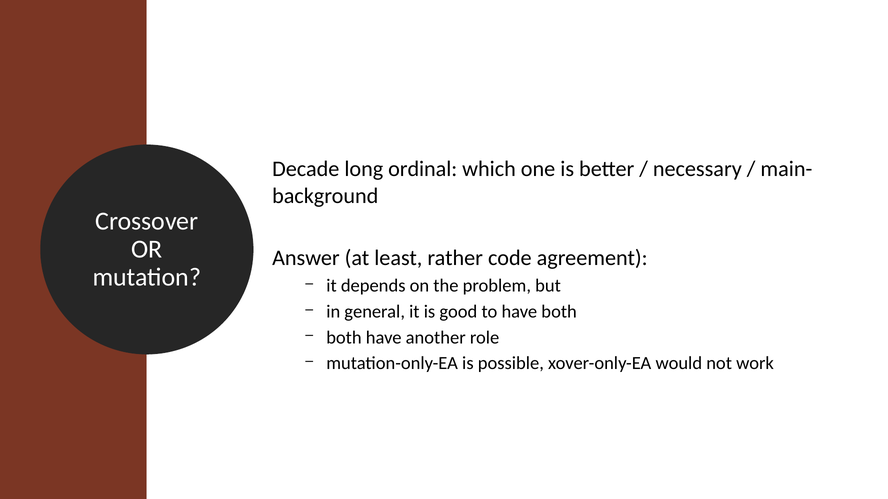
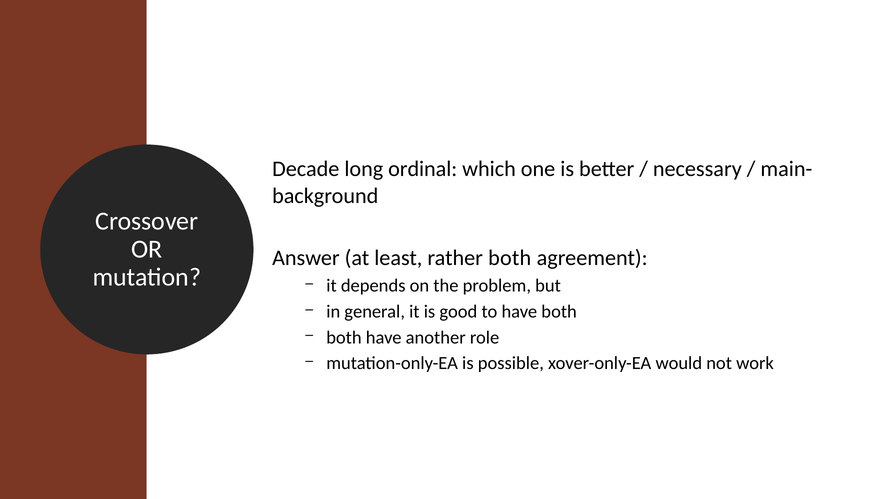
rather code: code -> both
